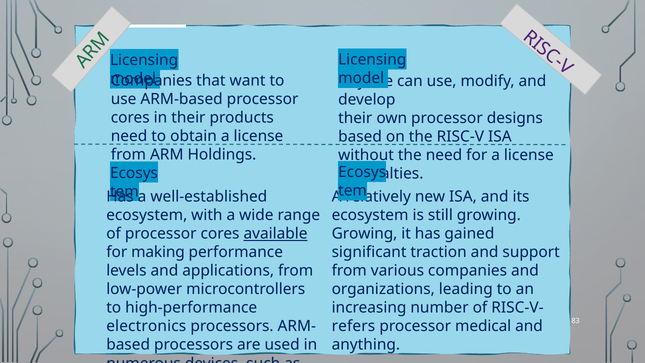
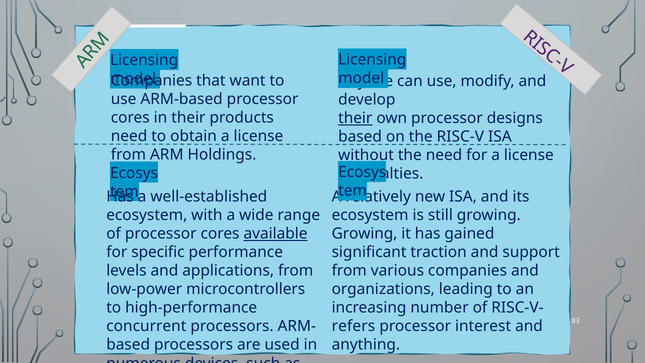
their at (355, 118) underline: none -> present
making: making -> specific
electronics: electronics -> concurrent
medical: medical -> interest
